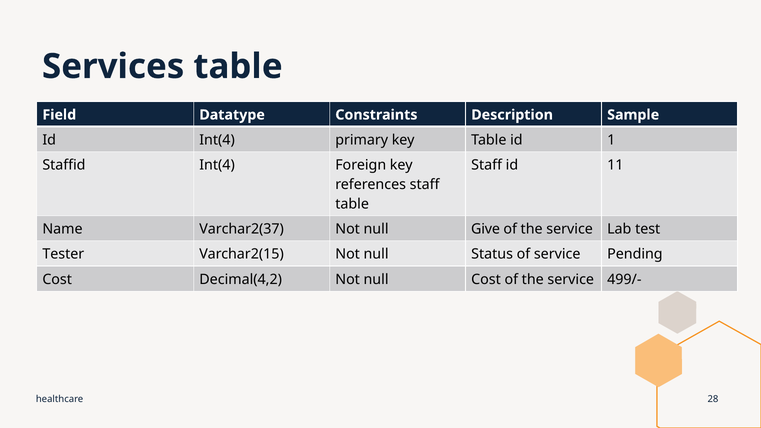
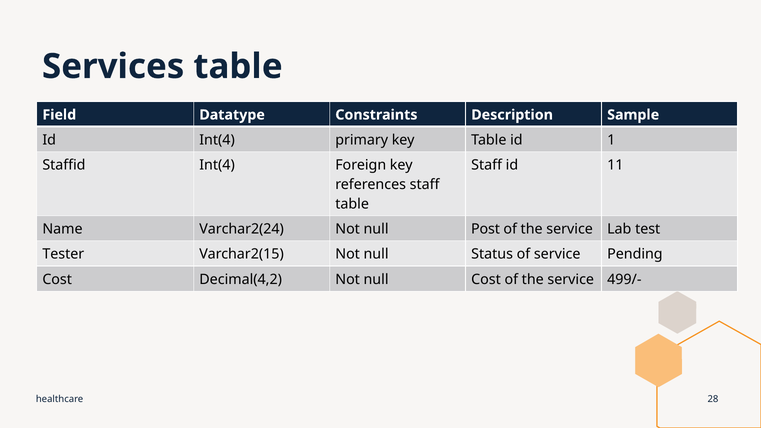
Varchar2(37: Varchar2(37 -> Varchar2(24
Give: Give -> Post
